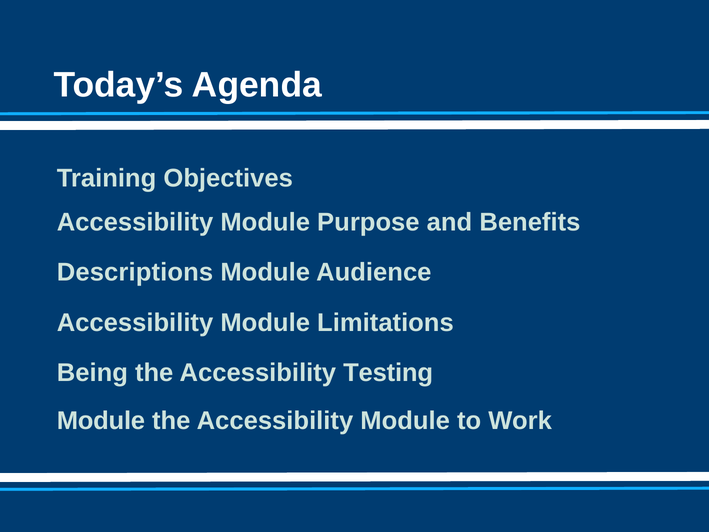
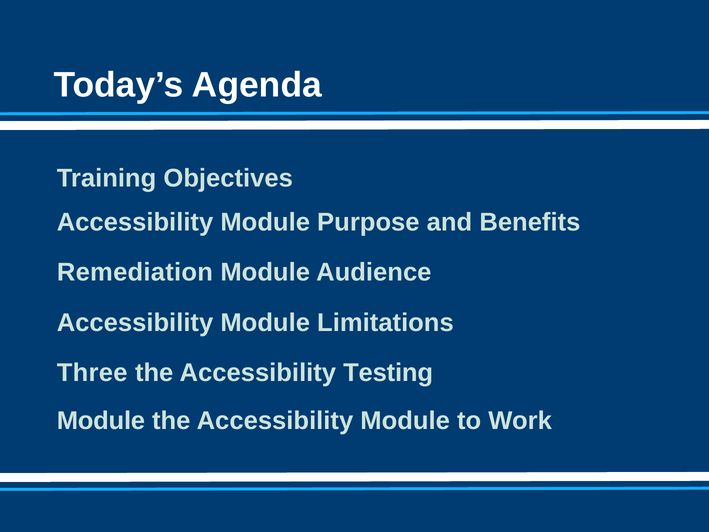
Descriptions: Descriptions -> Remediation
Being: Being -> Three
